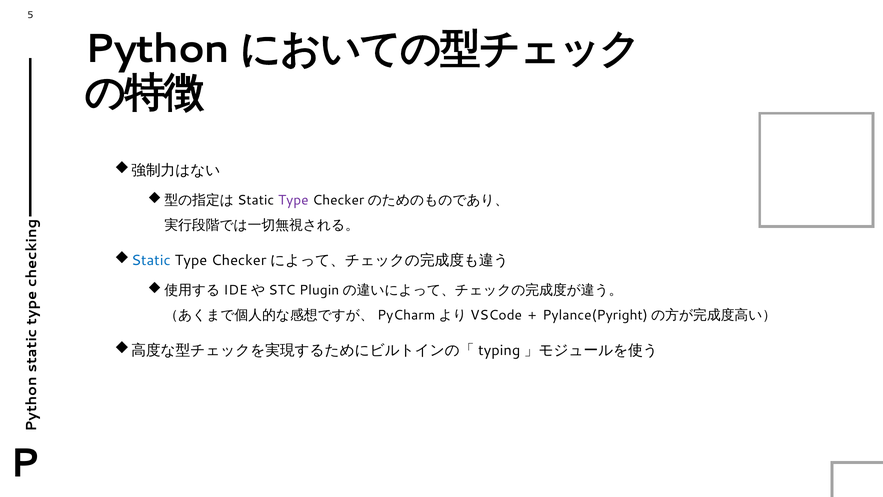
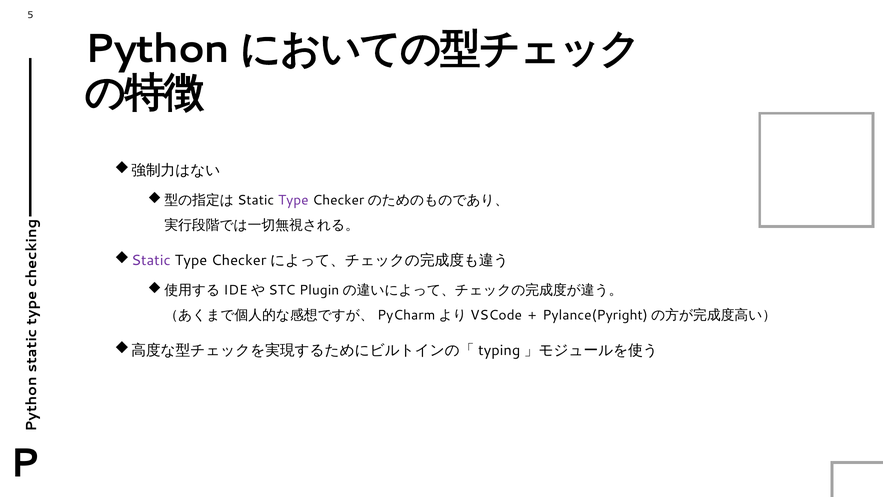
Static colour: blue -> purple
